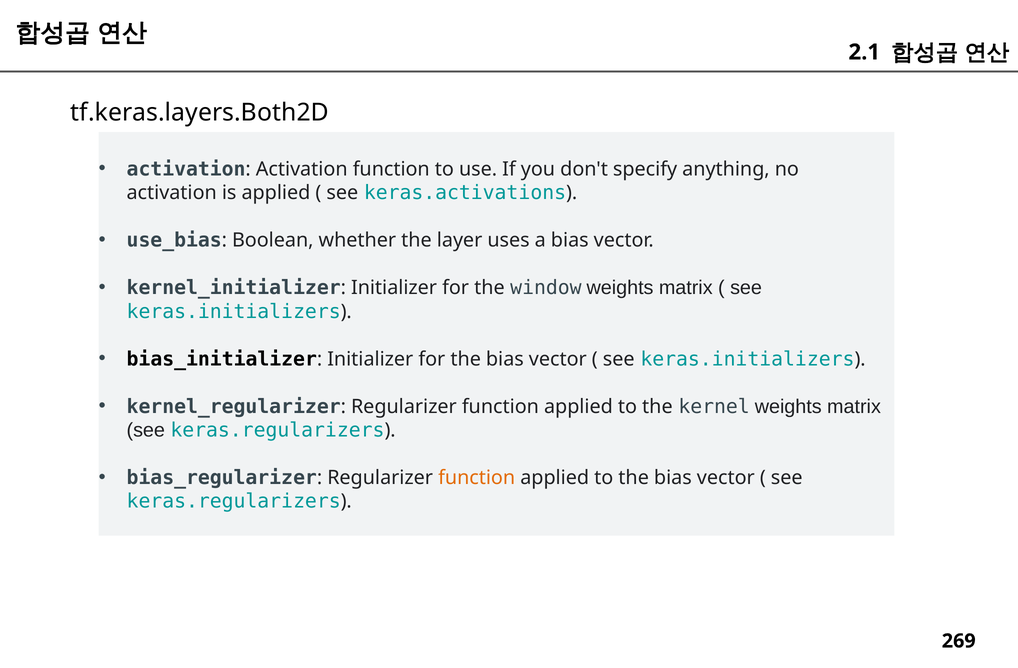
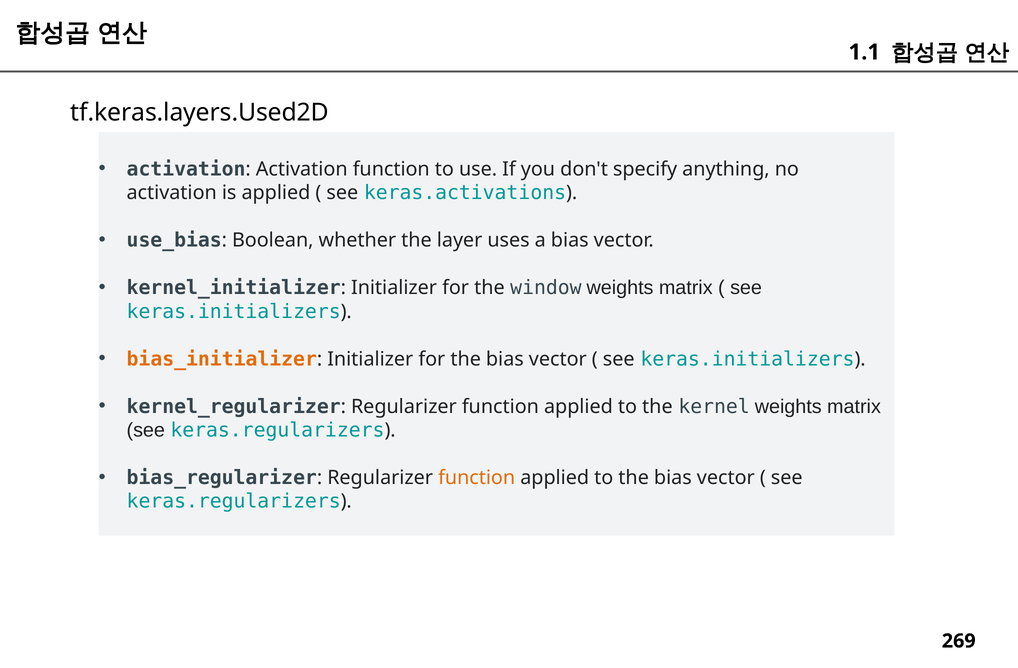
2.1: 2.1 -> 1.1
tf.keras.layers.Both2D: tf.keras.layers.Both2D -> tf.keras.layers.Used2D
bias_initializer colour: black -> orange
